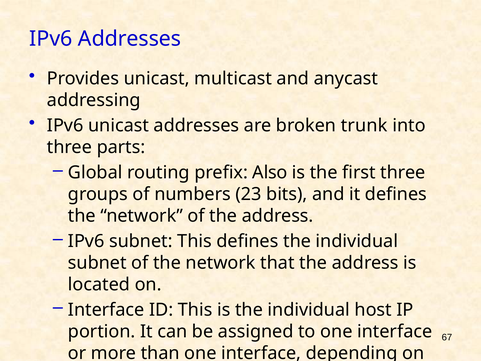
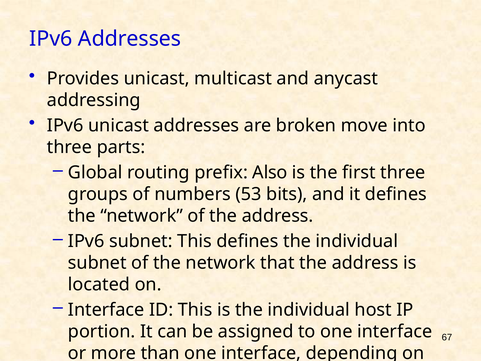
trunk: trunk -> move
23: 23 -> 53
